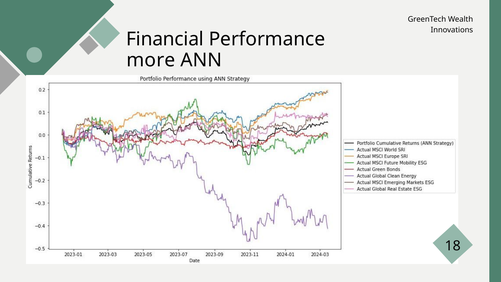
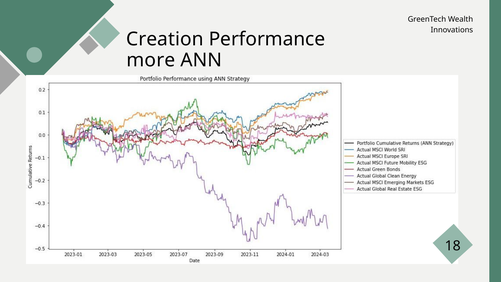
Financial: Financial -> Creation
